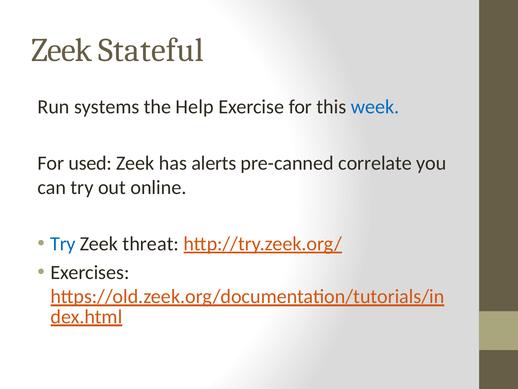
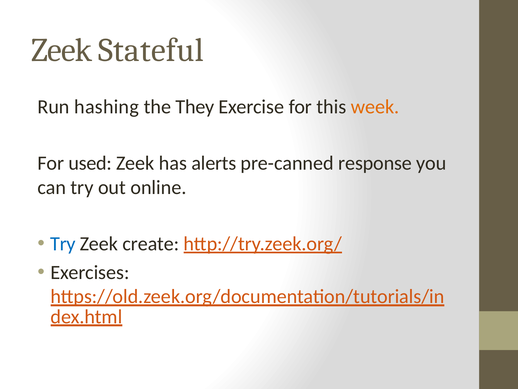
systems: systems -> hashing
Help: Help -> They
week colour: blue -> orange
correlate: correlate -> response
threat: threat -> create
